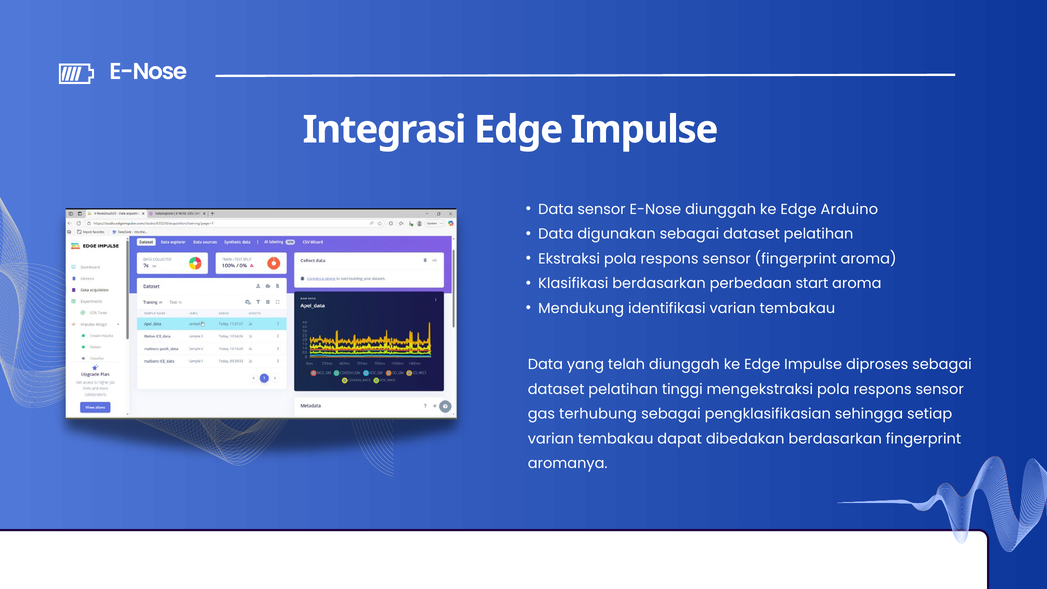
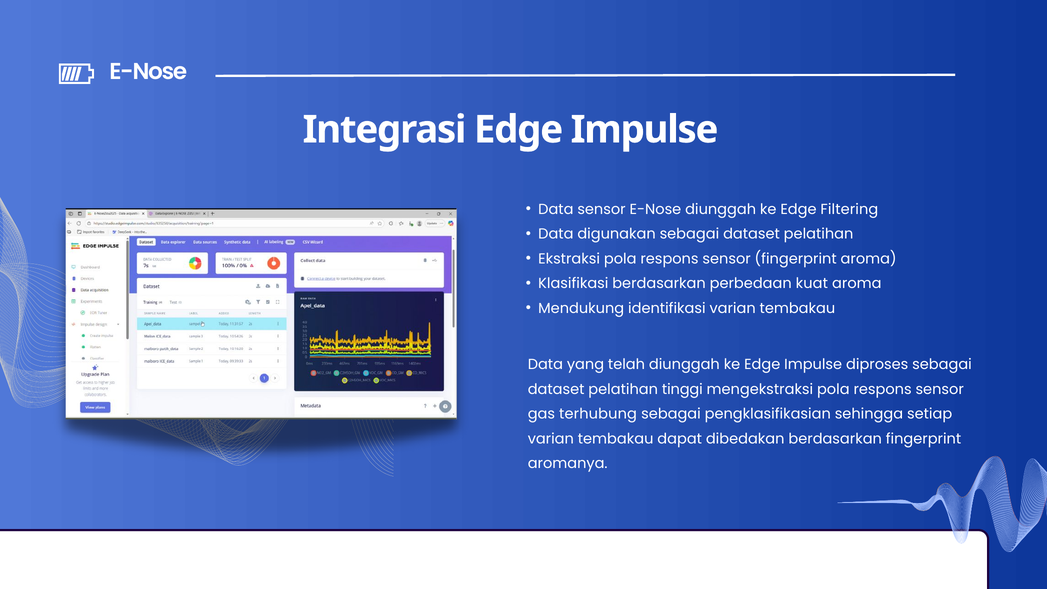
Arduino: Arduino -> Filtering
start: start -> kuat
